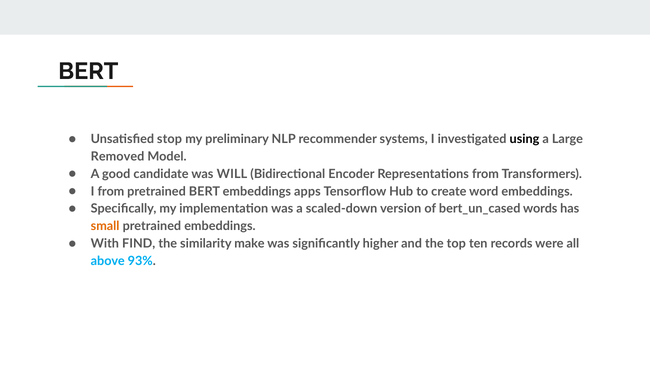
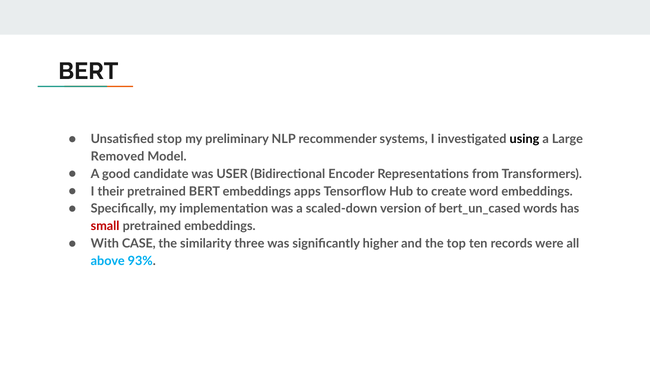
WILL: WILL -> USER
I from: from -> their
small colour: orange -> red
FIND: FIND -> CASE
make: make -> three
